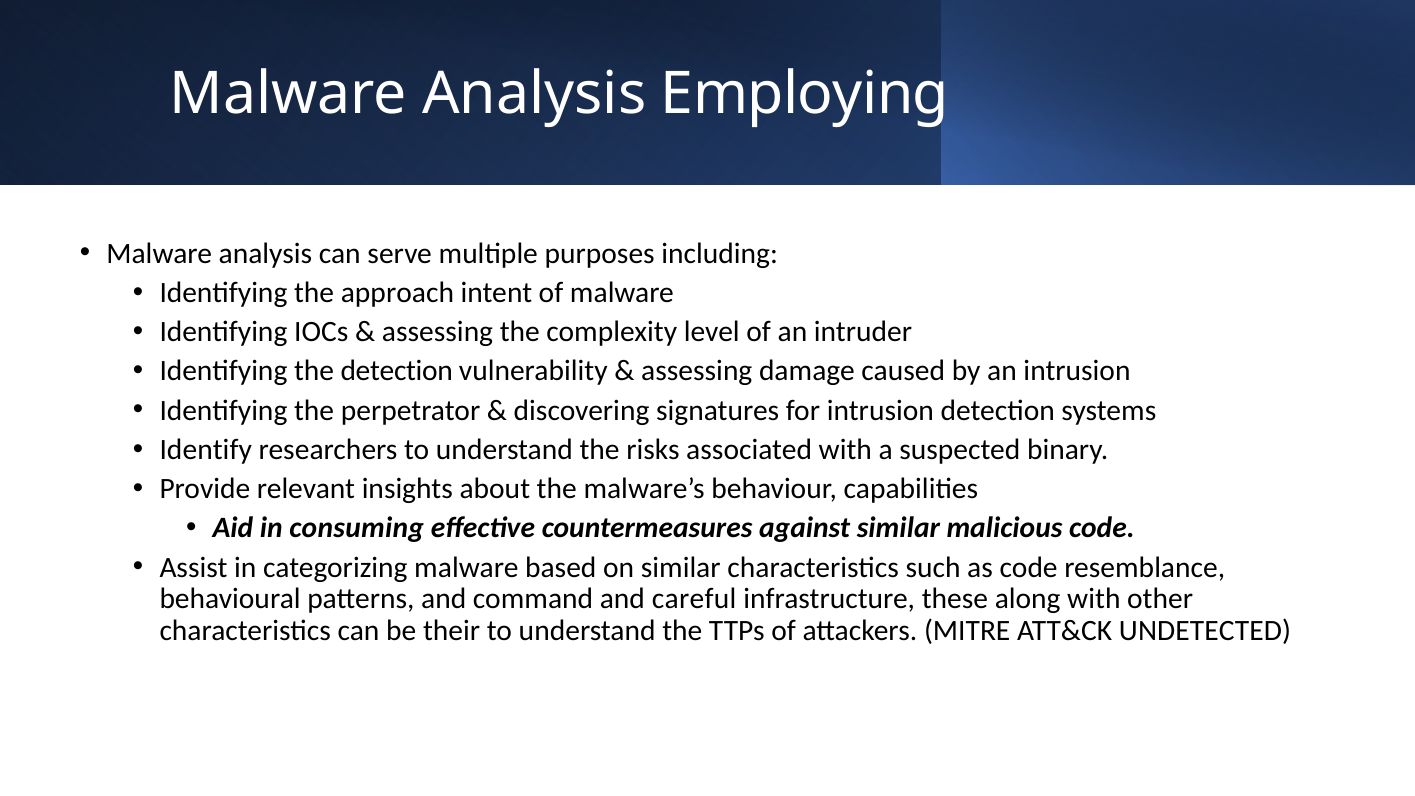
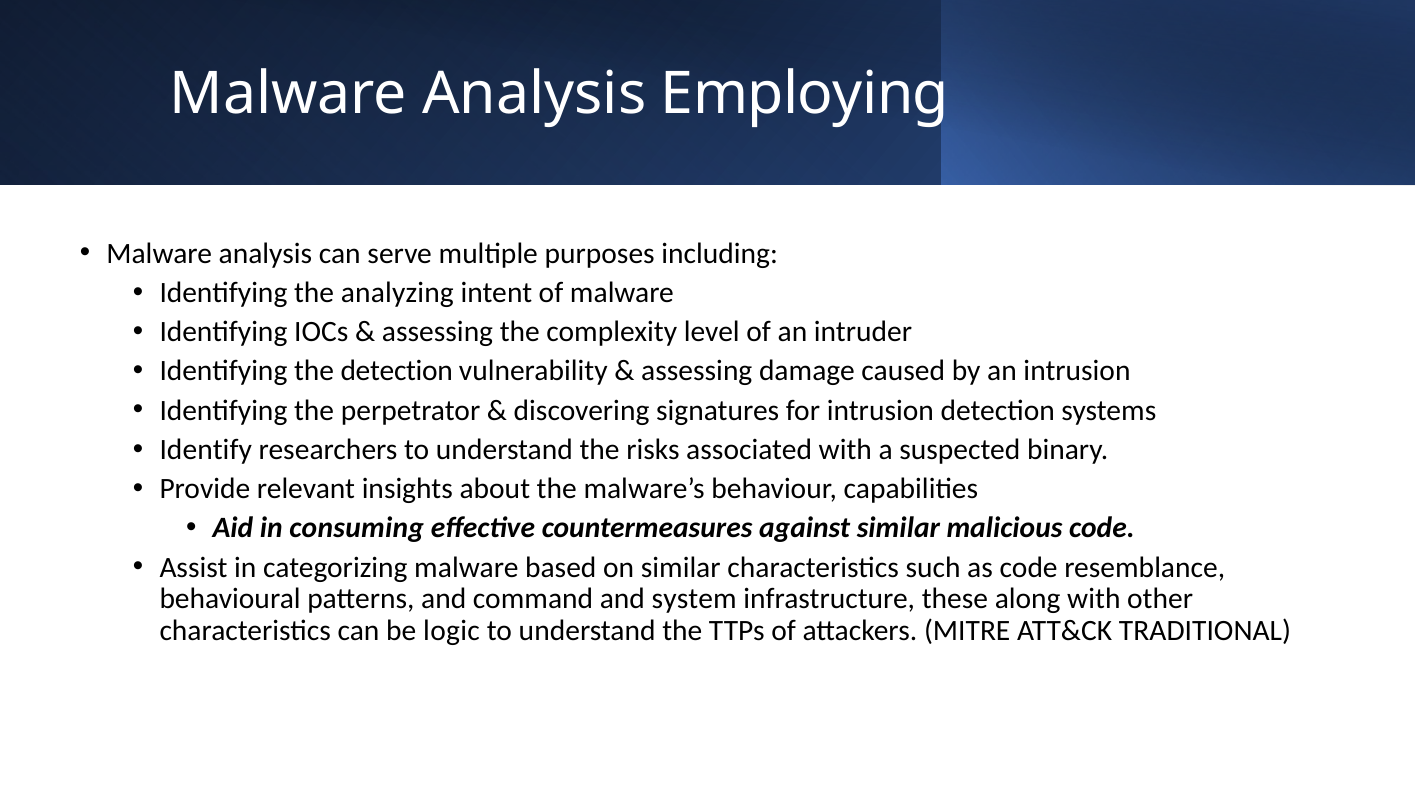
approach: approach -> analyzing
careful: careful -> system
their: their -> logic
UNDETECTED: UNDETECTED -> TRADITIONAL
